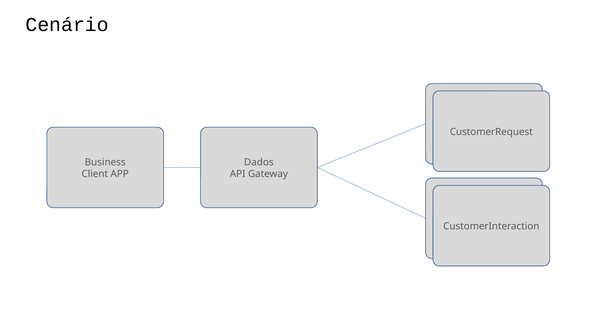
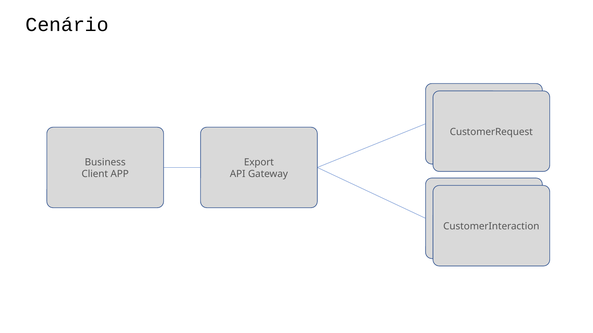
Dados: Dados -> Export
